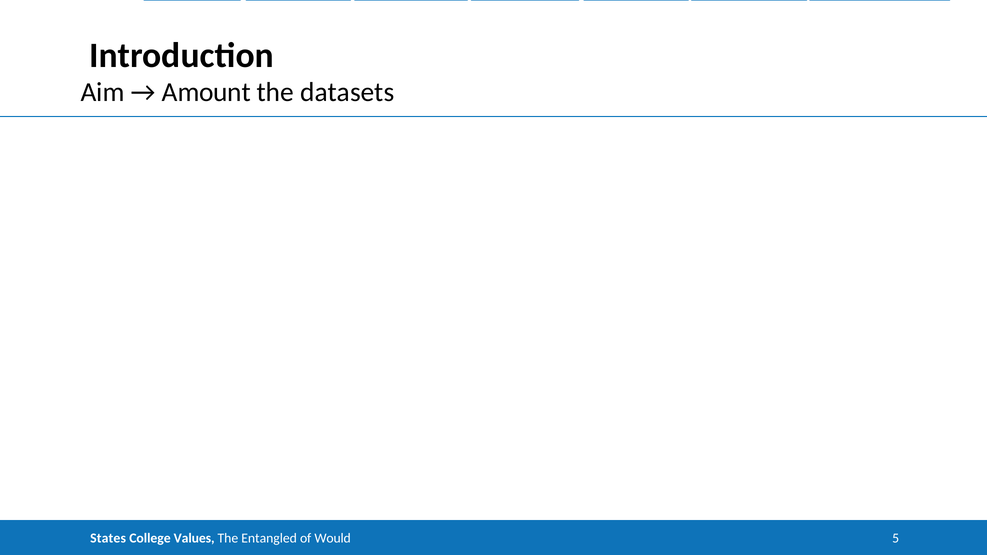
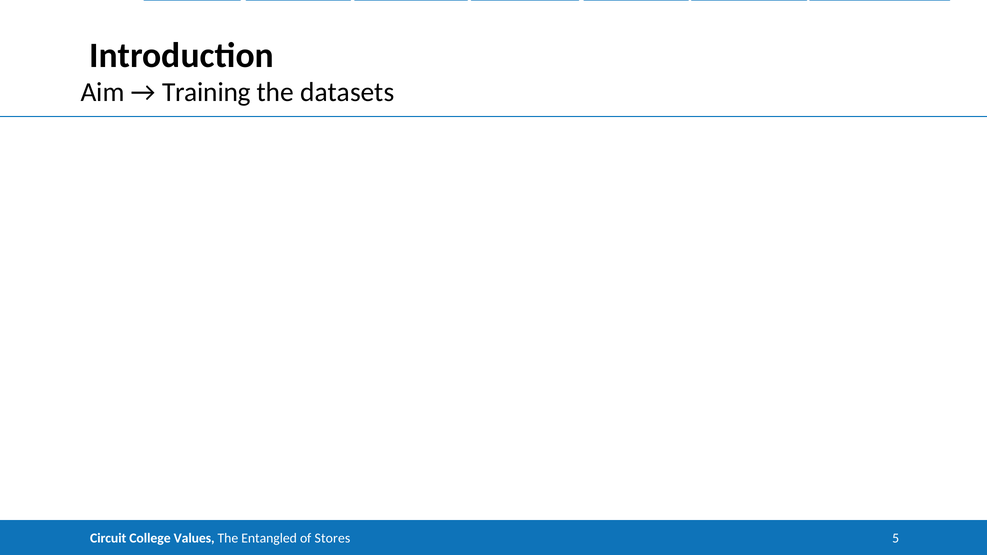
Amount: Amount -> Training
States: States -> Circuit
Would: Would -> Stores
